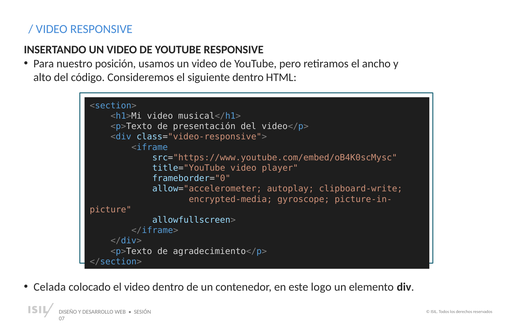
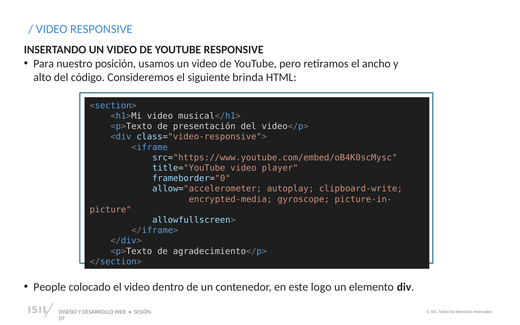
siguiente dentro: dentro -> brinda
Celada: Celada -> People
